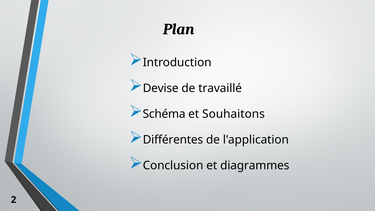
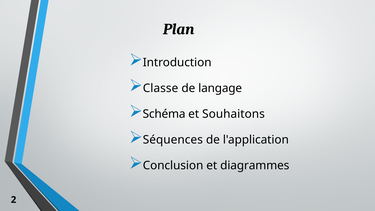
Devise: Devise -> Classe
travaillé: travaillé -> langage
Différentes: Différentes -> Séquences
